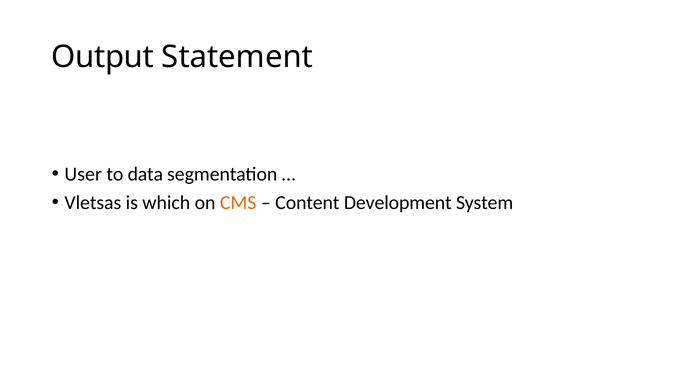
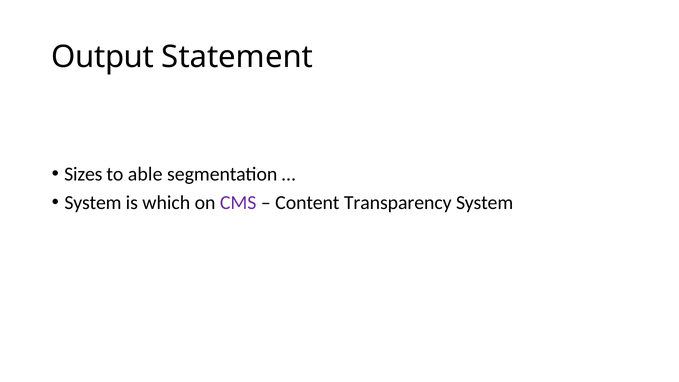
User: User -> Sizes
data: data -> able
Vletsas at (93, 203): Vletsas -> System
CMS colour: orange -> purple
Development: Development -> Transparency
